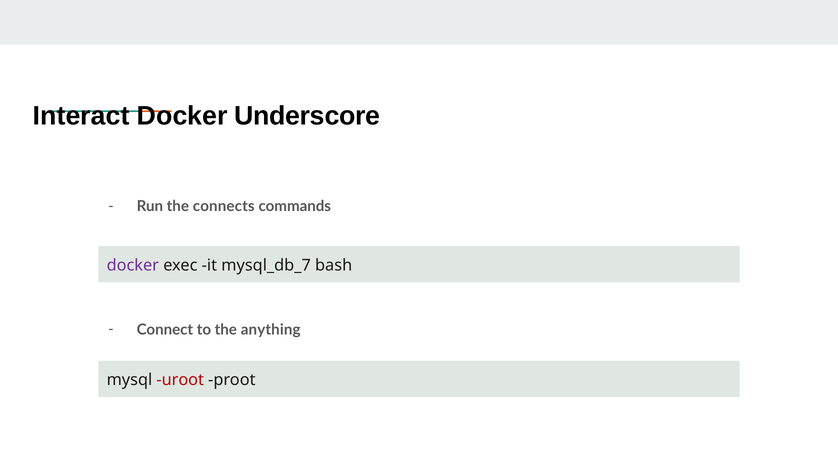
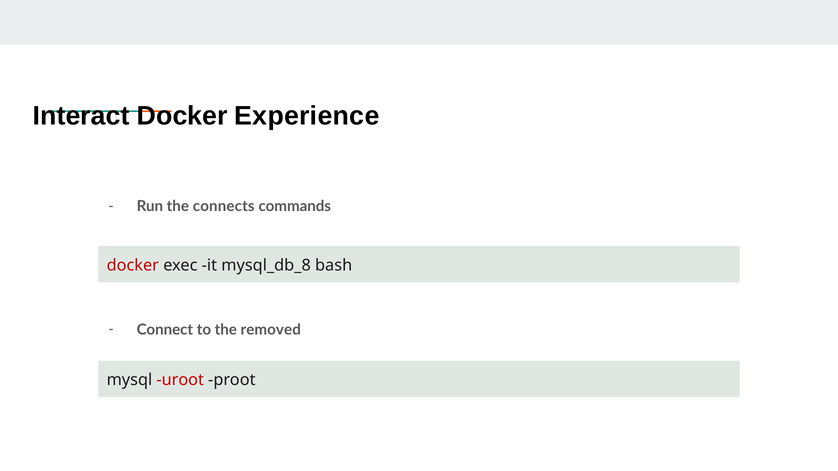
Underscore: Underscore -> Experience
docker at (133, 266) colour: purple -> red
mysql_db_7: mysql_db_7 -> mysql_db_8
anything: anything -> removed
